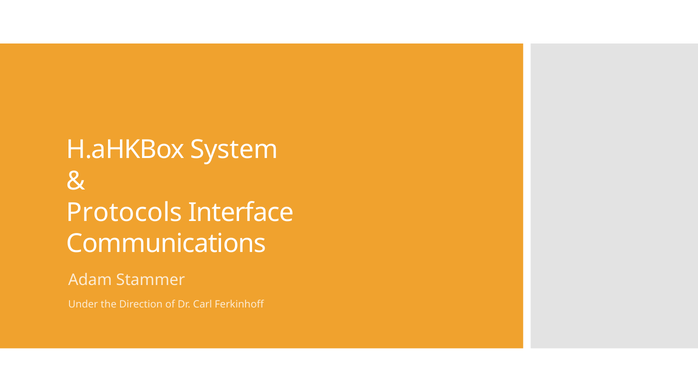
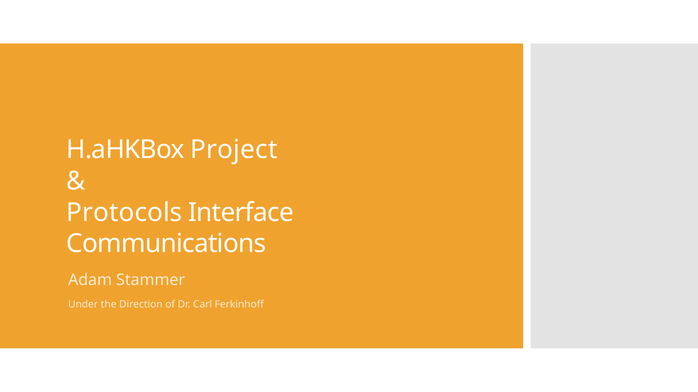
System: System -> Project
